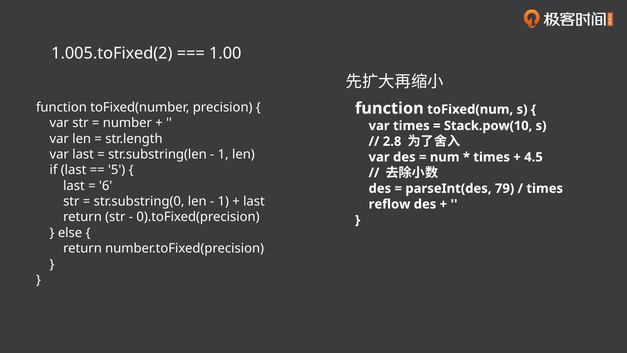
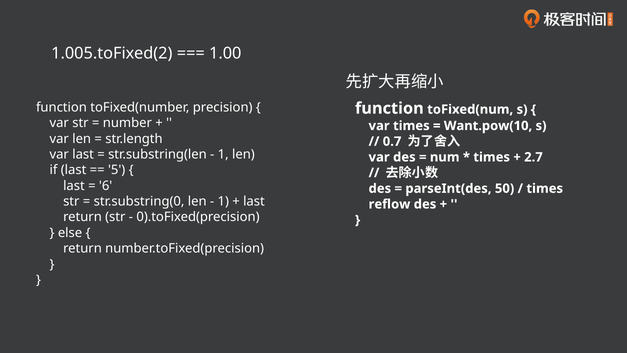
Stack.pow(10: Stack.pow(10 -> Want.pow(10
2.8: 2.8 -> 0.7
4.5: 4.5 -> 2.7
79: 79 -> 50
